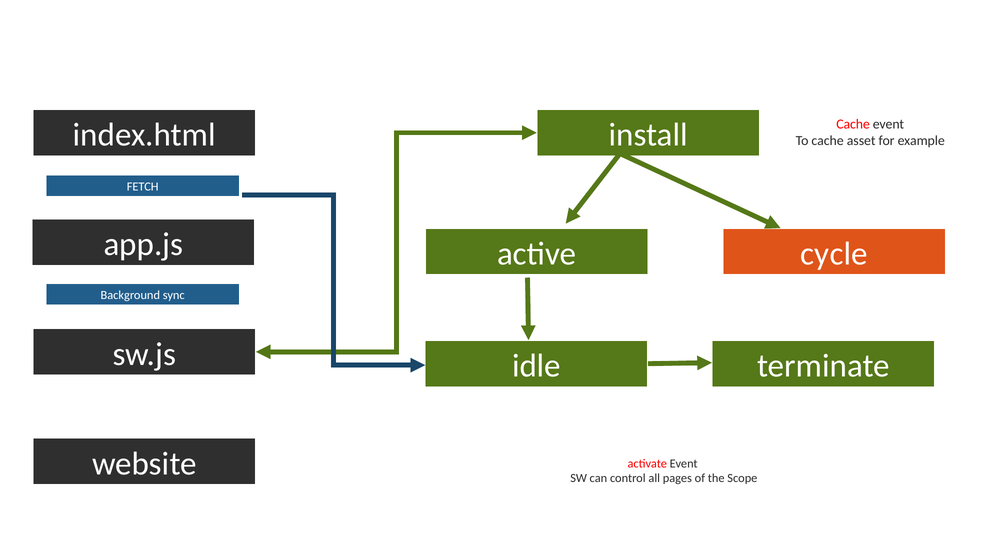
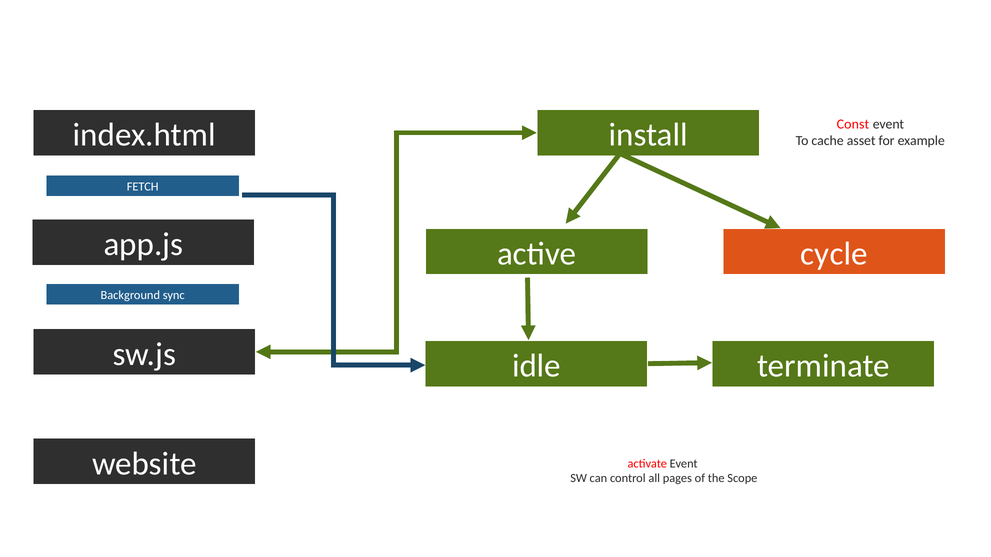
Cache at (853, 124): Cache -> Const
